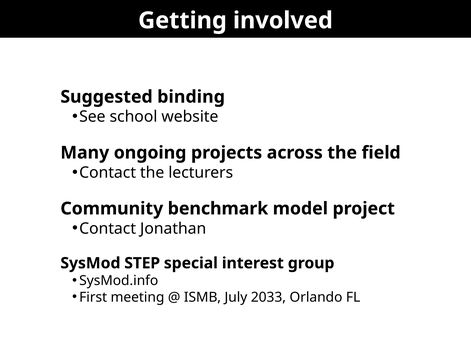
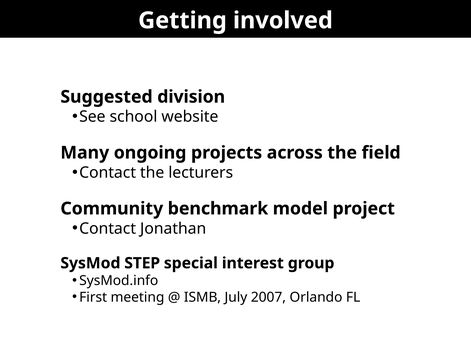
binding: binding -> division
2033: 2033 -> 2007
